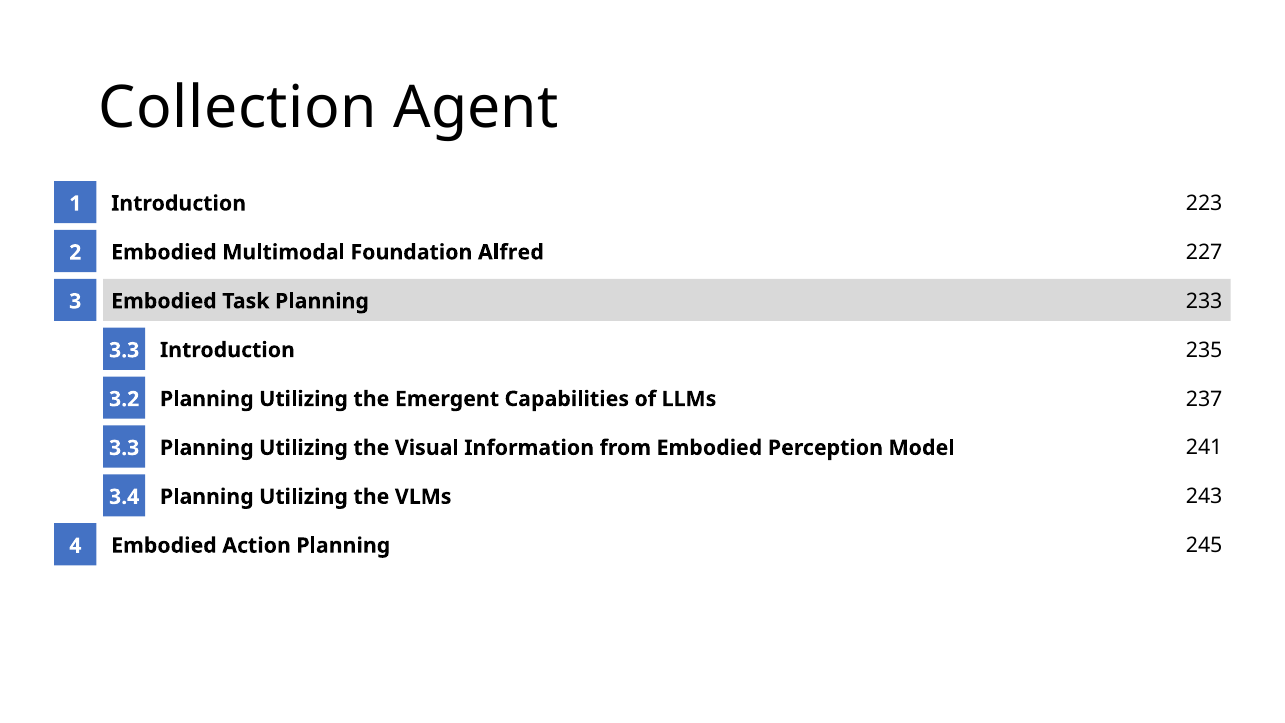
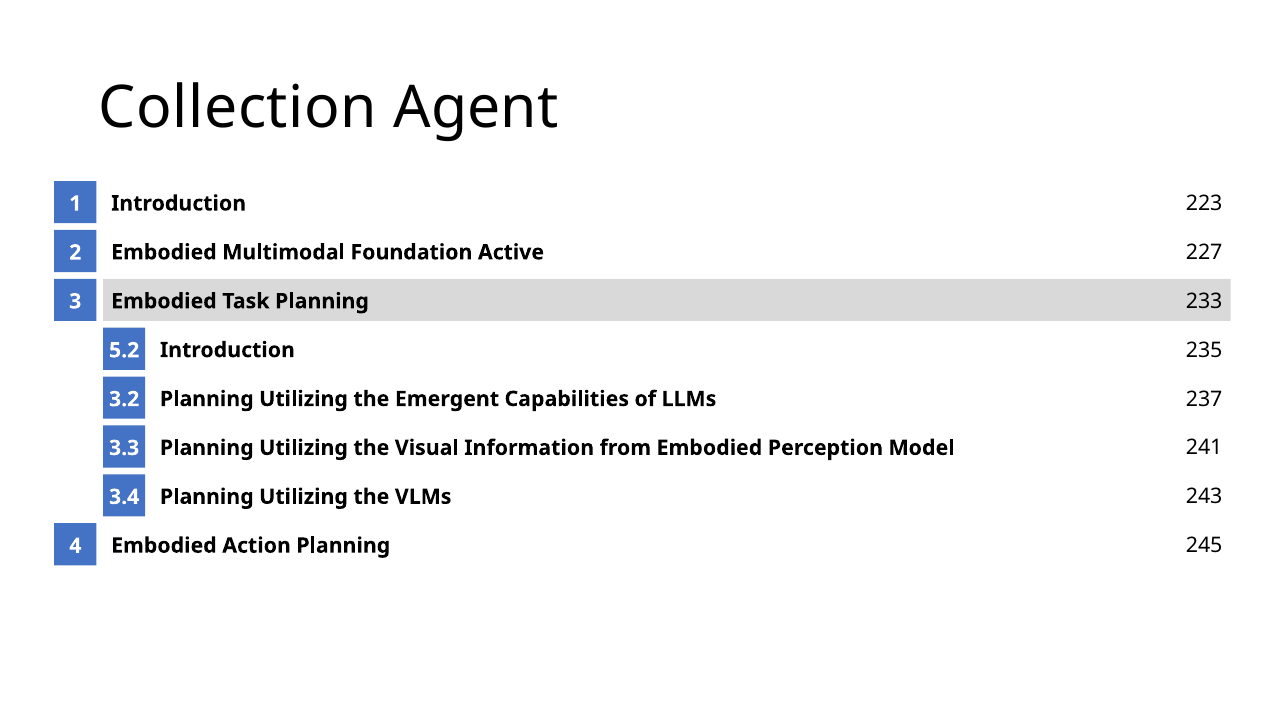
Alfred: Alfred -> Active
3.3 at (124, 350): 3.3 -> 5.2
